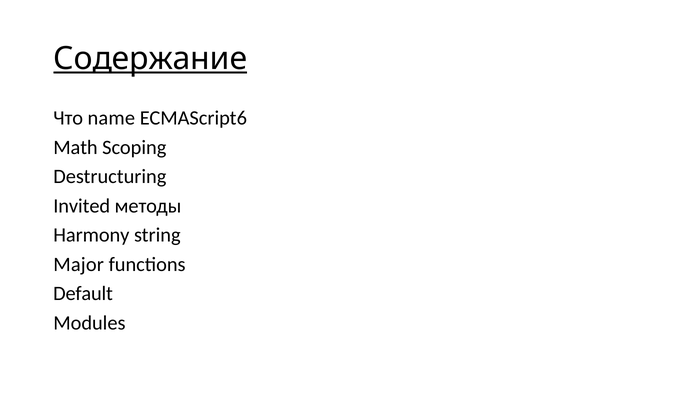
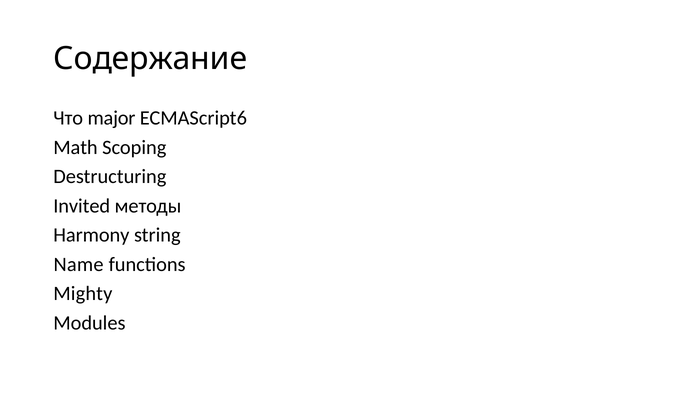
Содержание underline: present -> none
name: name -> major
Major: Major -> Name
Default: Default -> Mighty
